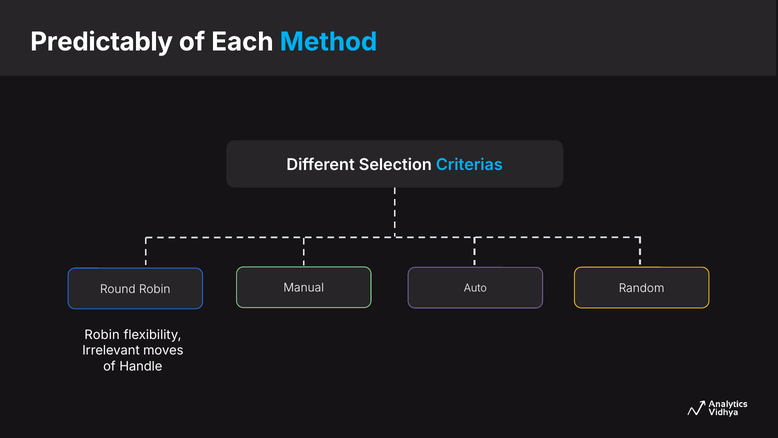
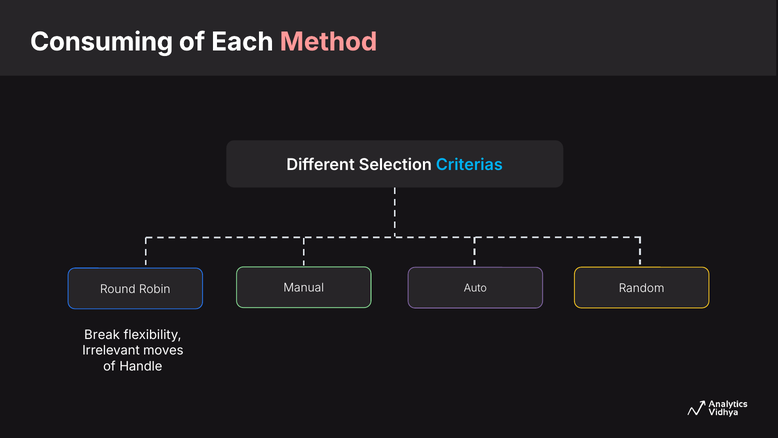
Predictably: Predictably -> Consuming
Method colour: light blue -> pink
Robin at (102, 335): Robin -> Break
